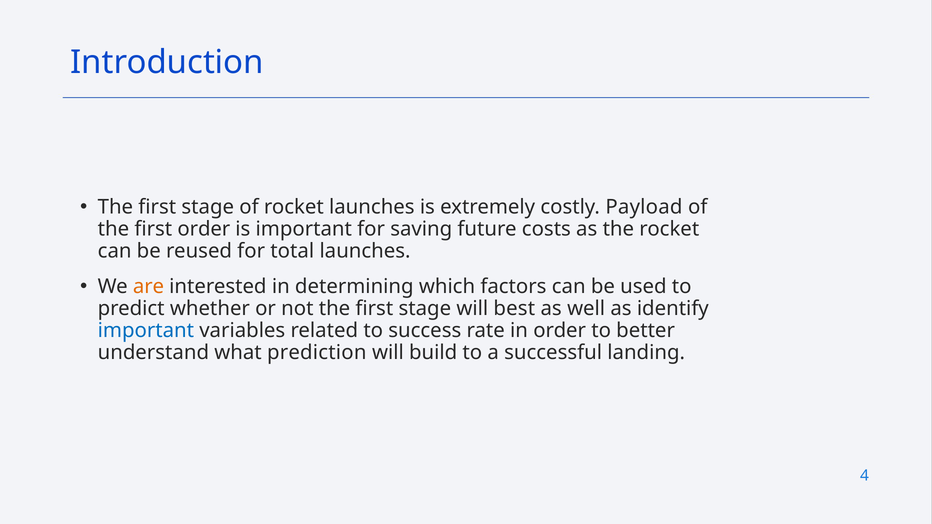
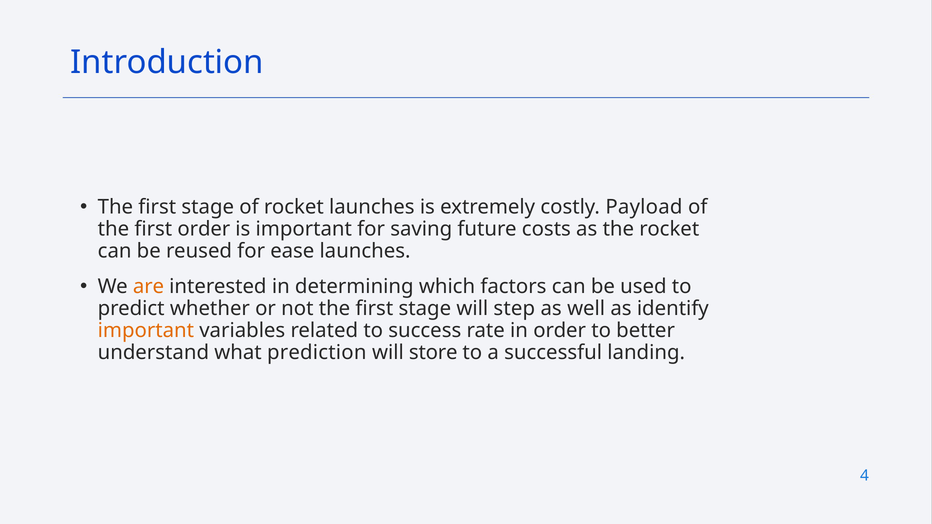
total: total -> ease
best: best -> step
important at (146, 331) colour: blue -> orange
build: build -> store
